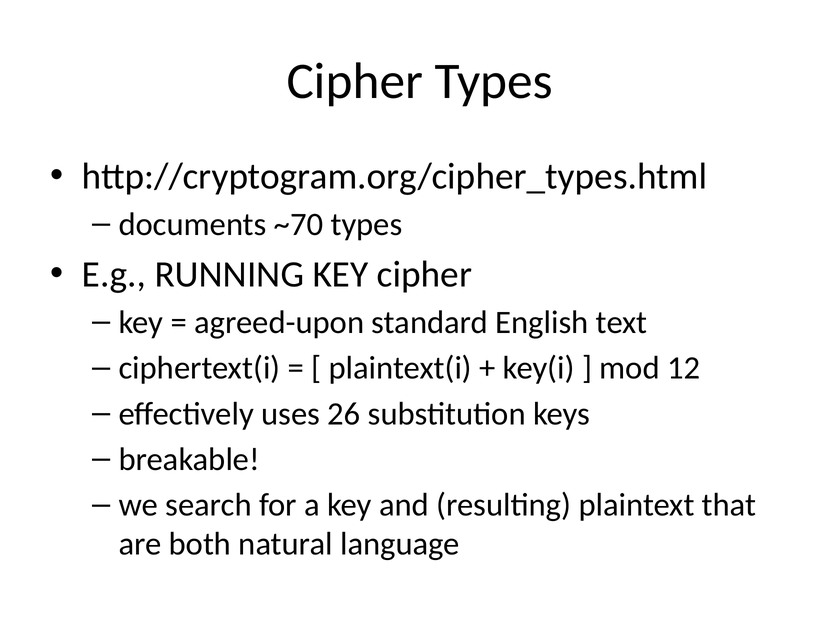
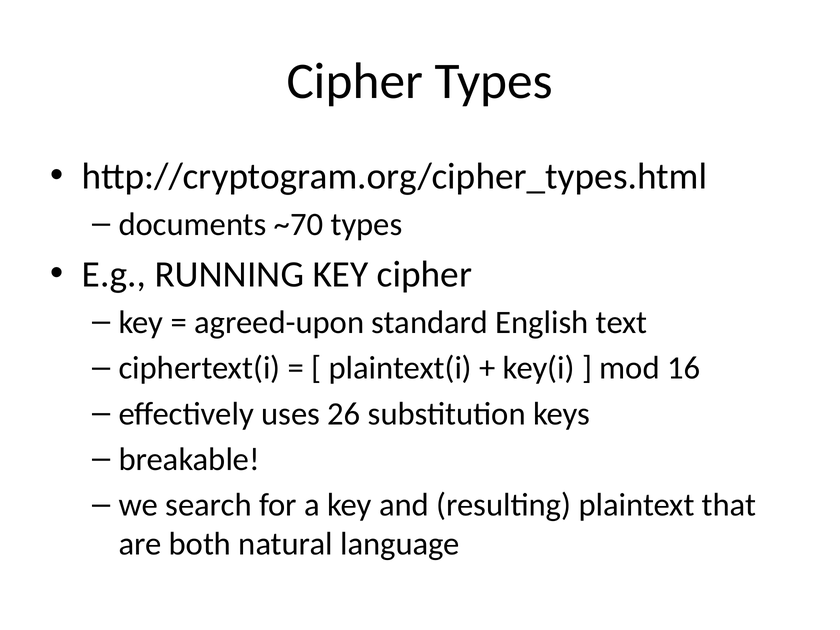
12: 12 -> 16
